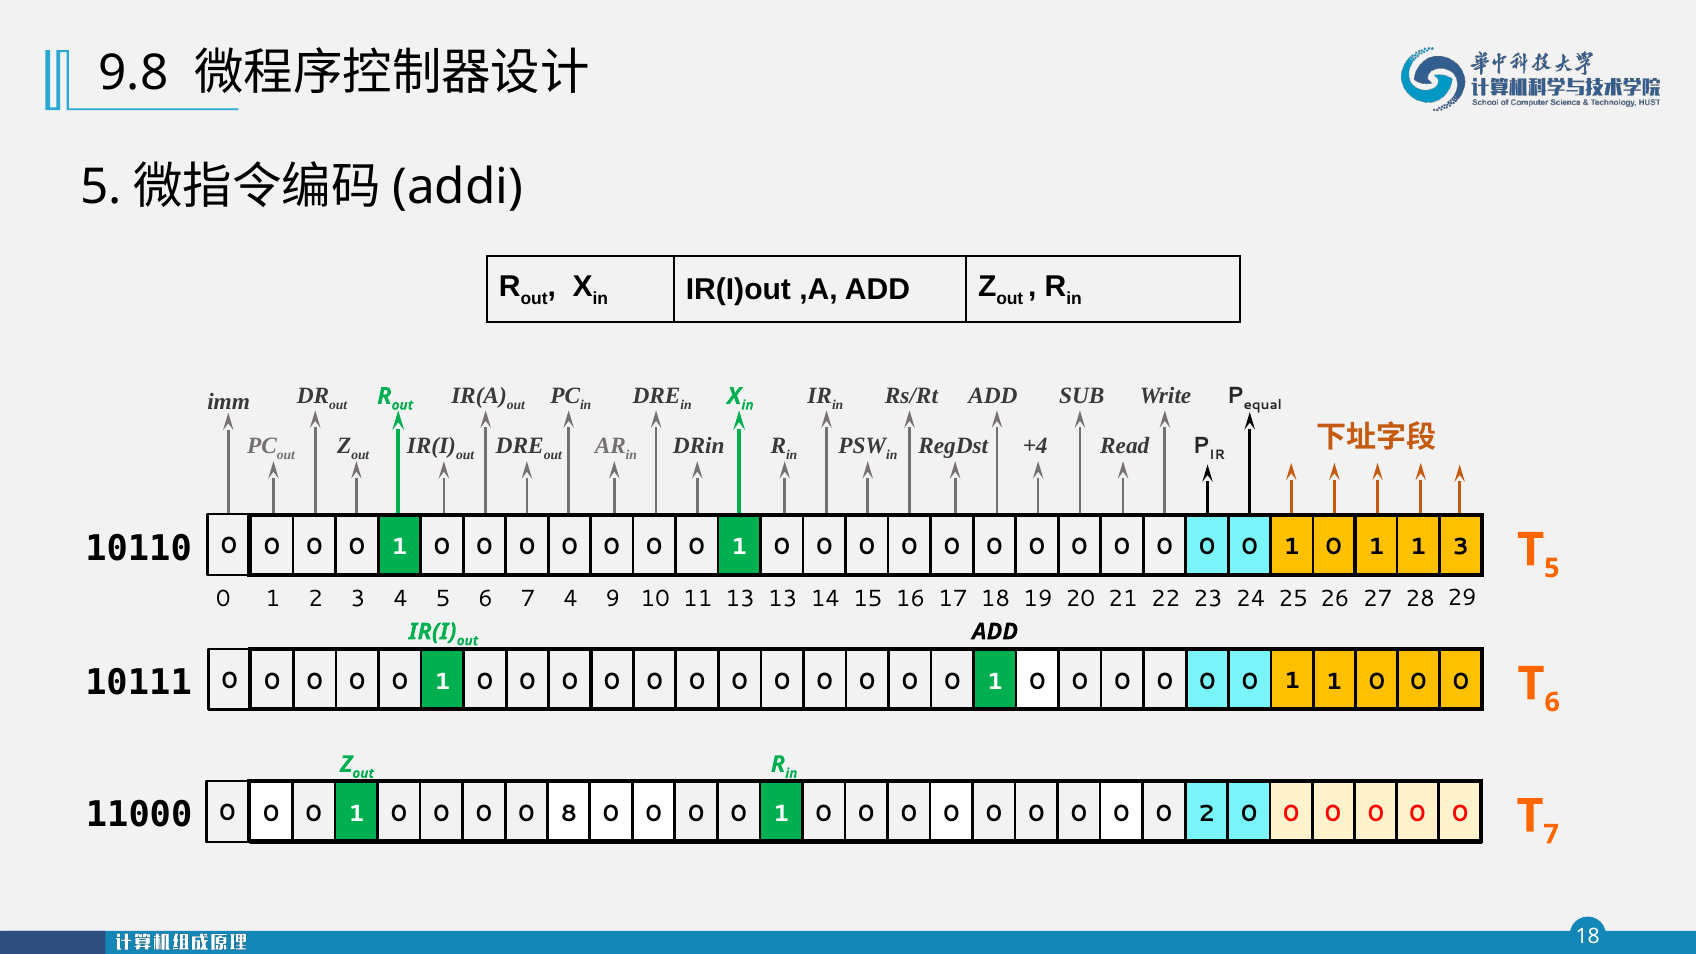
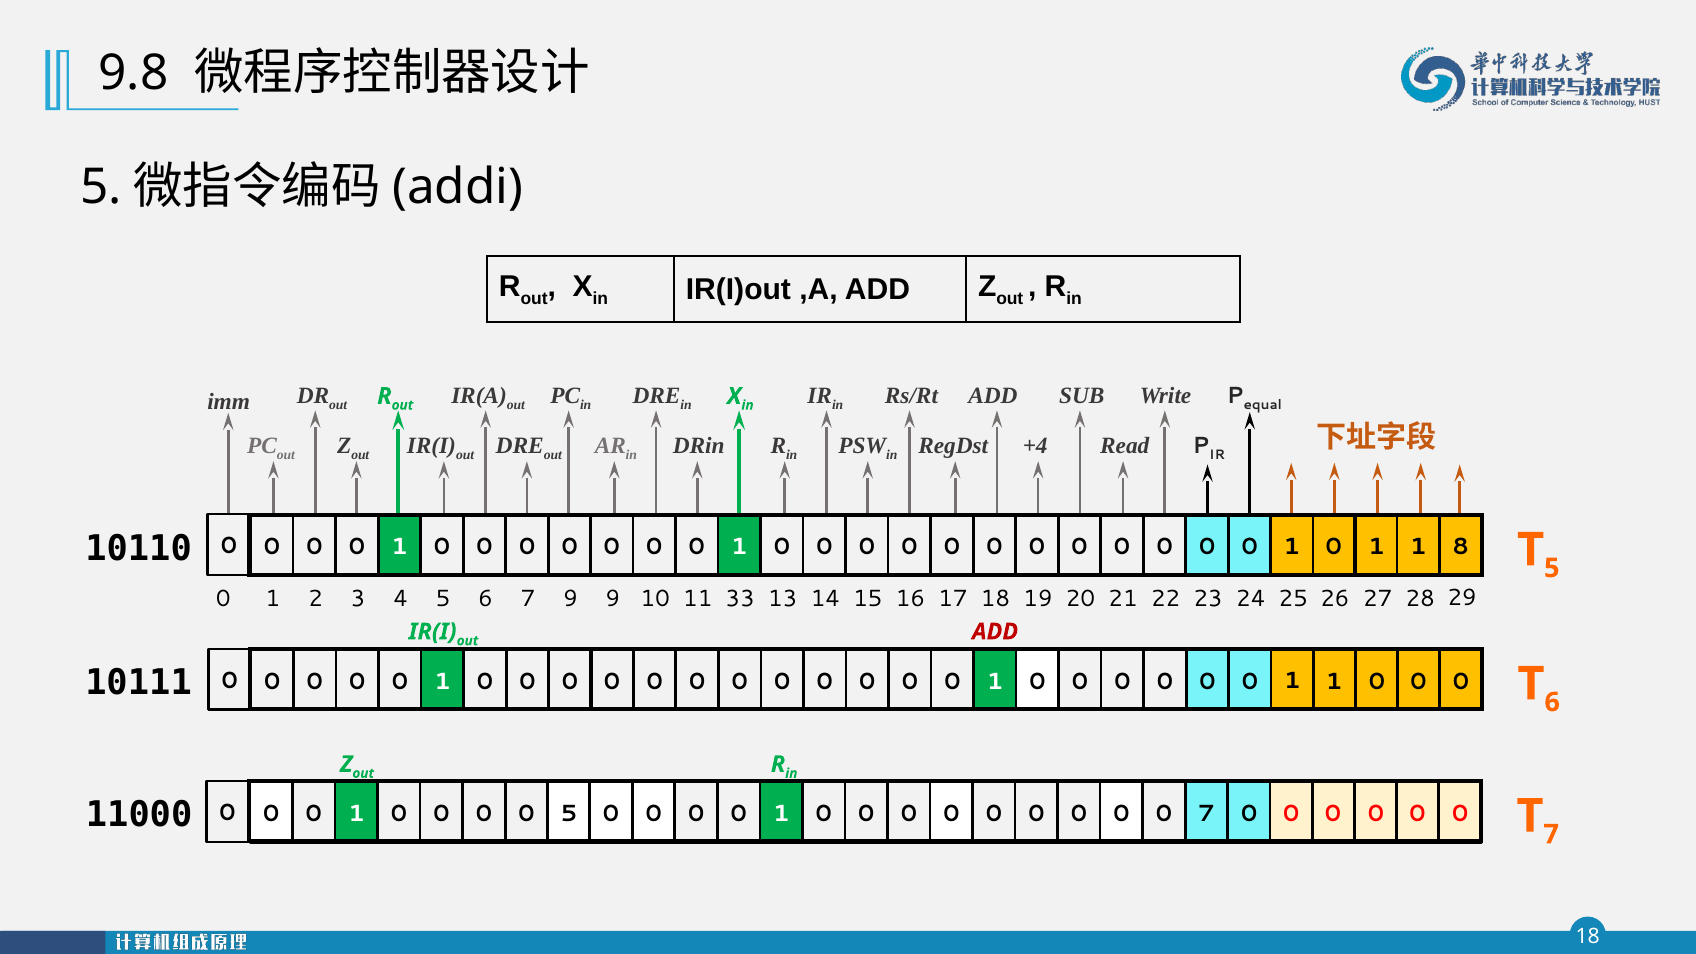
1 3: 3 -> 8
7 4: 4 -> 9
11 13: 13 -> 33
ADD at (995, 632) colour: black -> red
0 8: 8 -> 5
0 2: 2 -> 7
